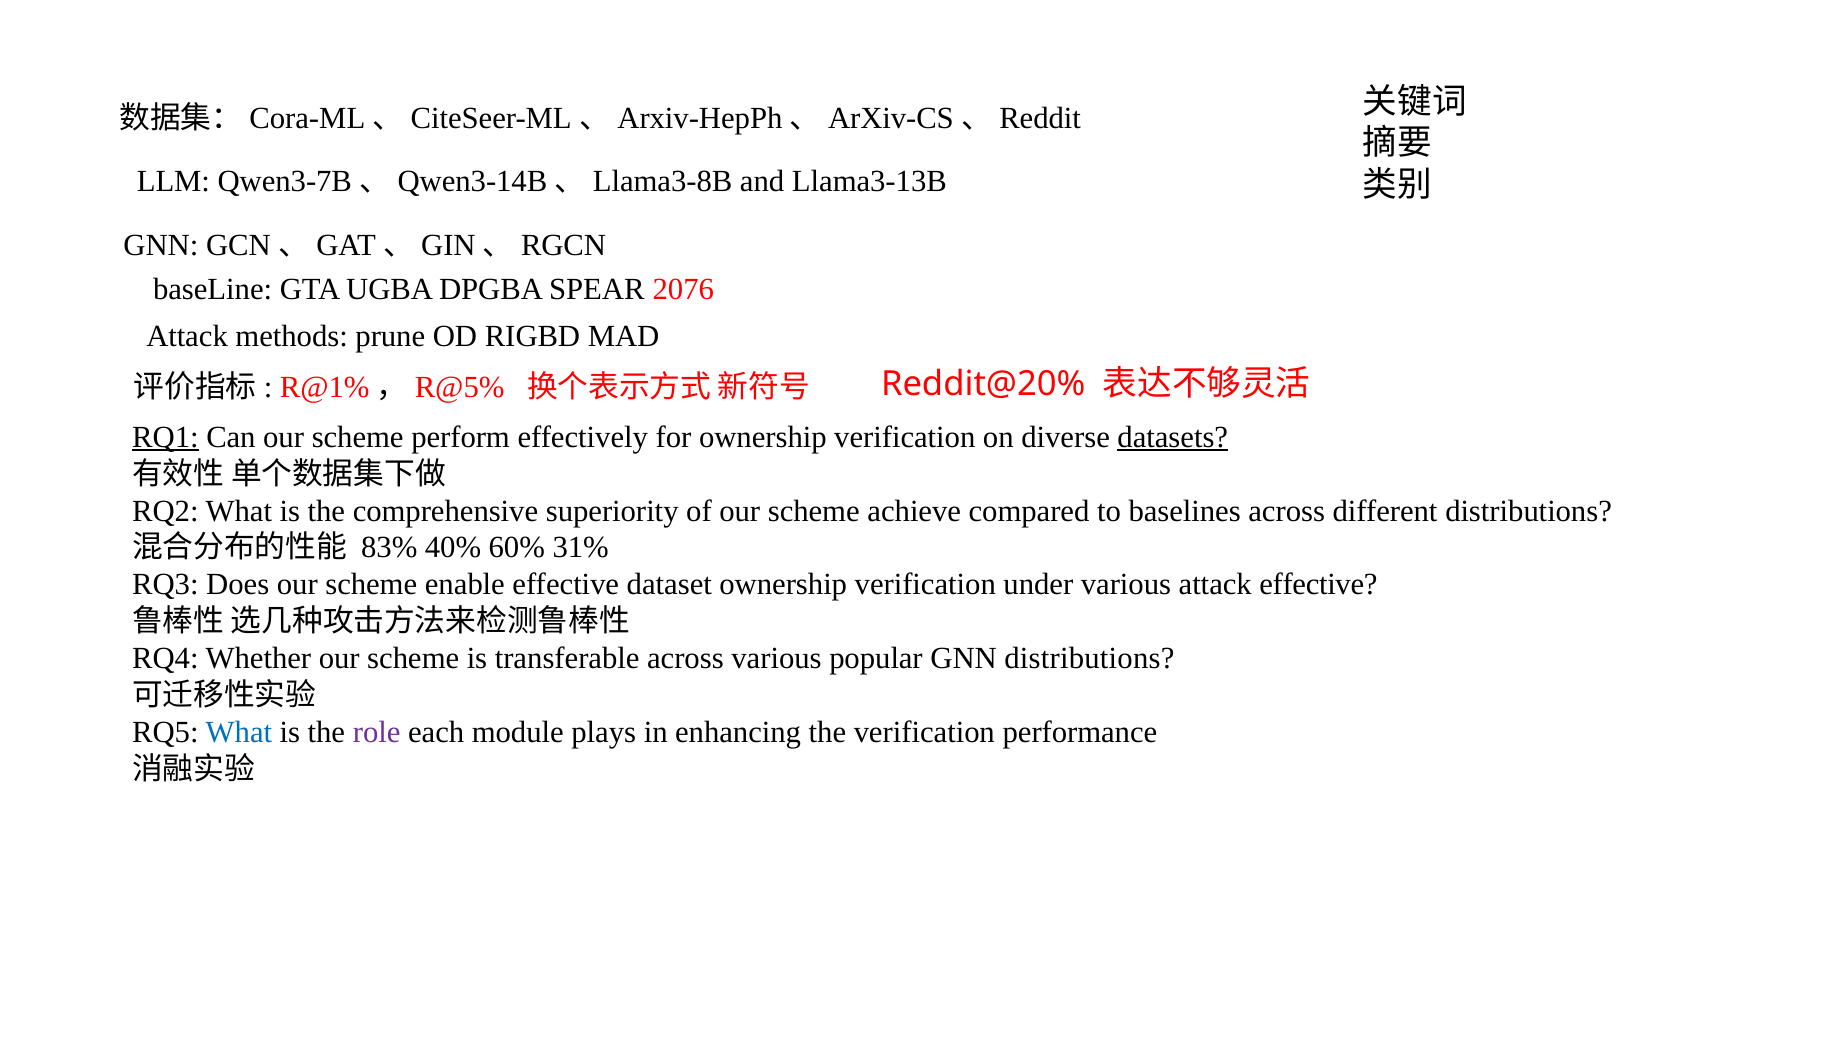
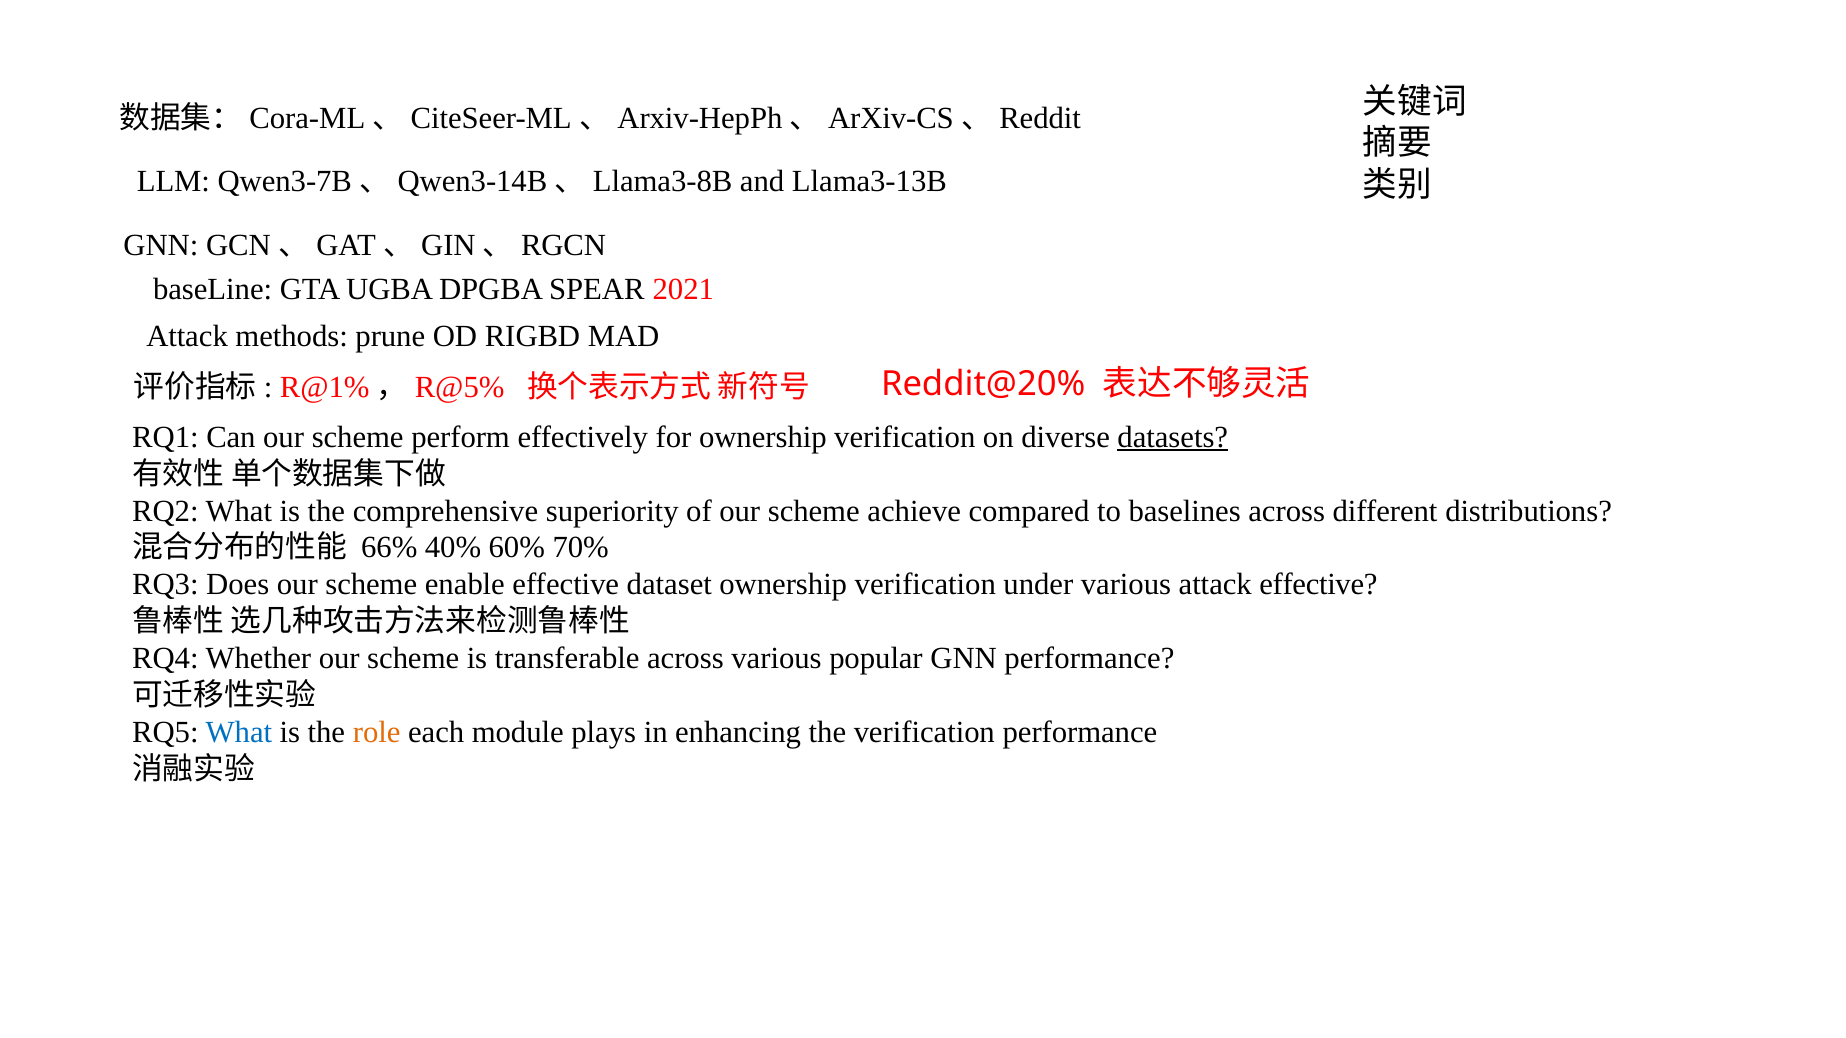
2076: 2076 -> 2021
RQ1 underline: present -> none
83%: 83% -> 66%
31%: 31% -> 70%
GNN distributions: distributions -> performance
role colour: purple -> orange
